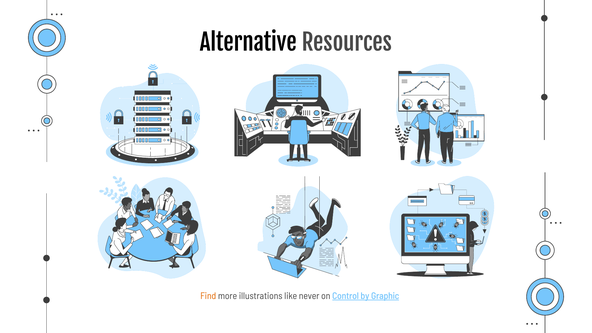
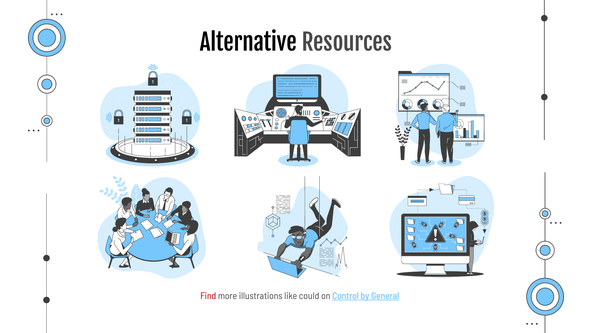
Find colour: orange -> red
never: never -> could
Graphic: Graphic -> General
